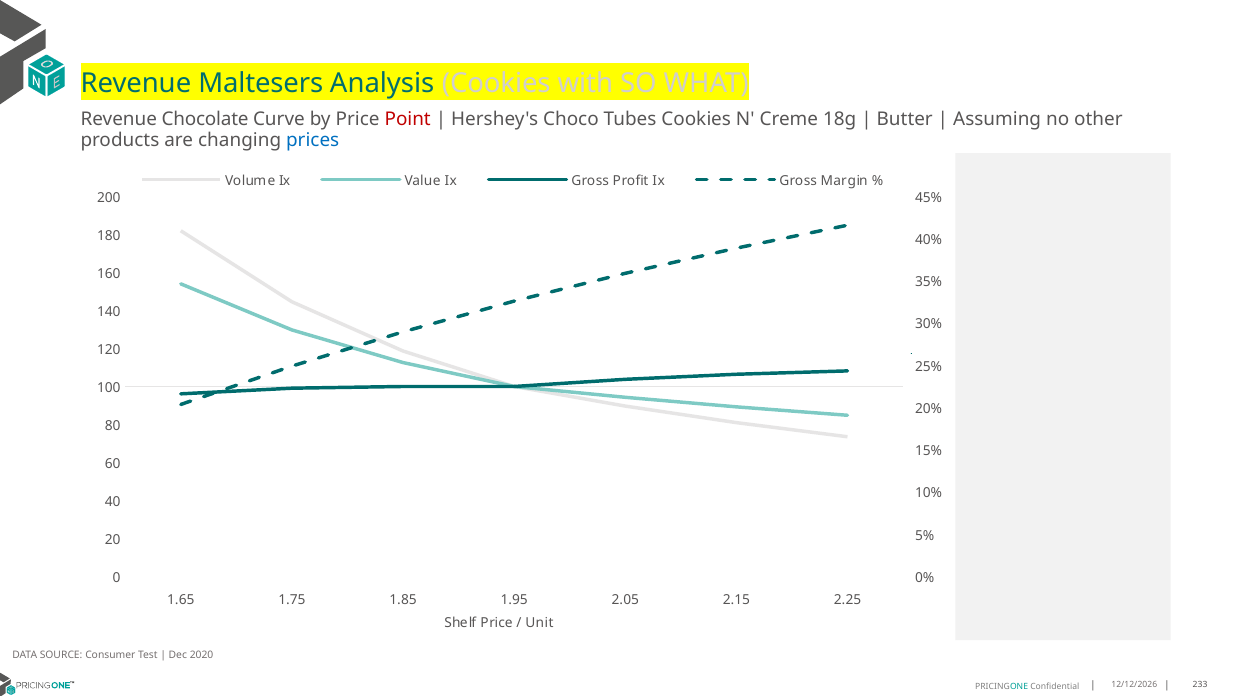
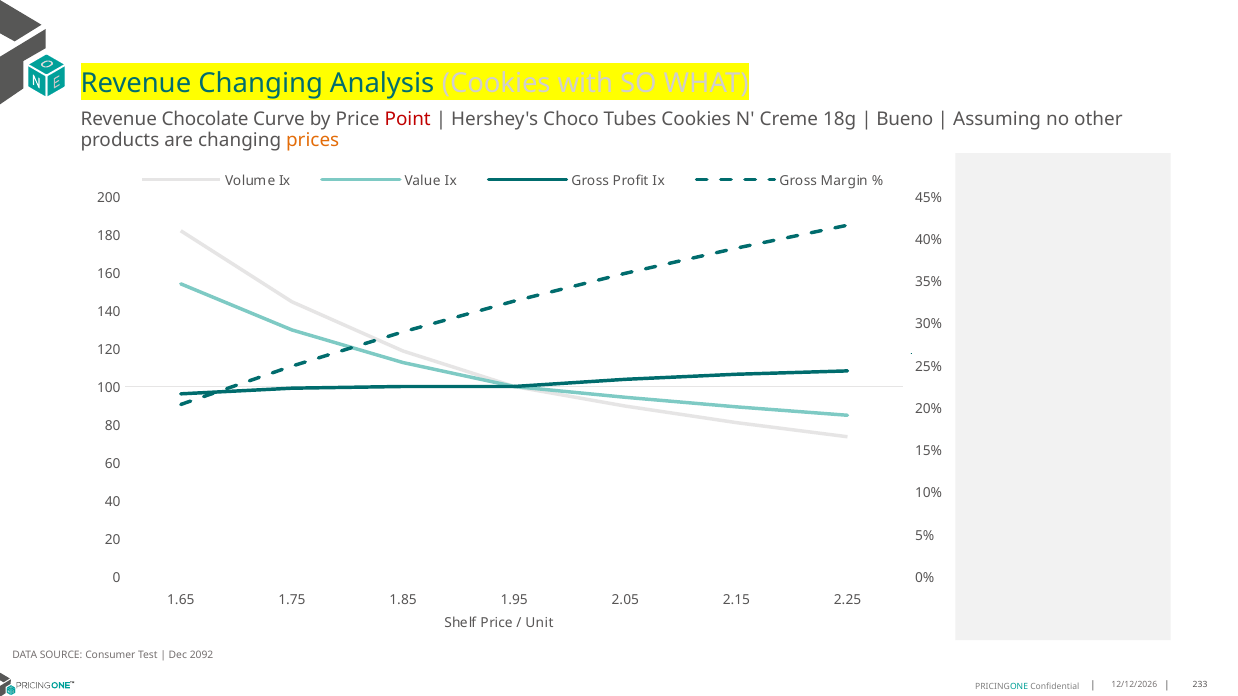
Revenue Maltesers: Maltesers -> Changing
Butter: Butter -> Bueno
prices colour: blue -> orange
2020: 2020 -> 2092
